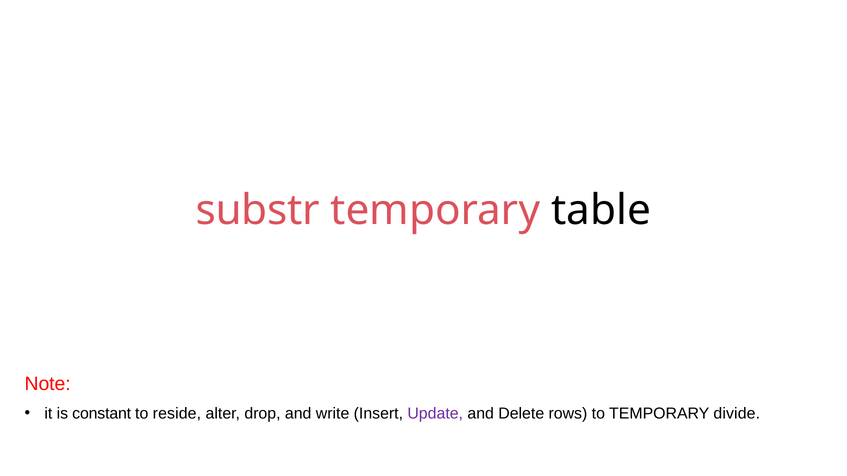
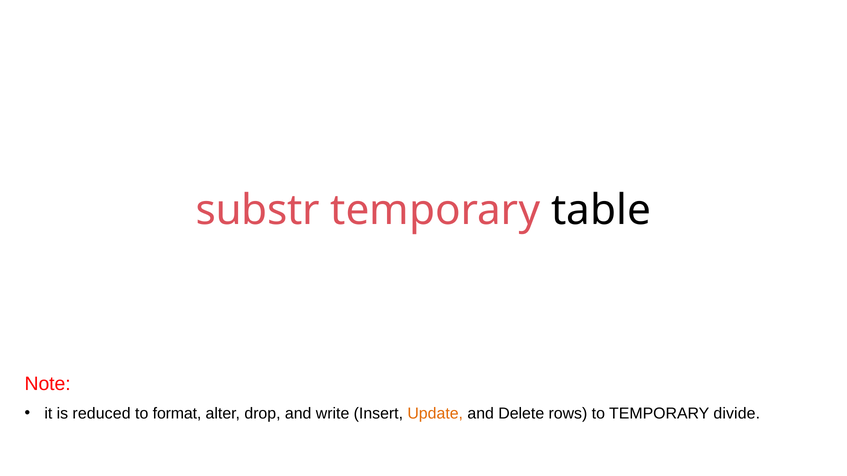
constant: constant -> reduced
reside: reside -> format
Update colour: purple -> orange
